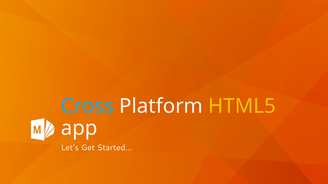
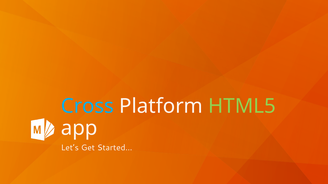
HTML5 colour: yellow -> light green
